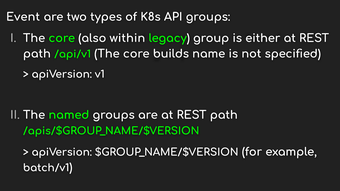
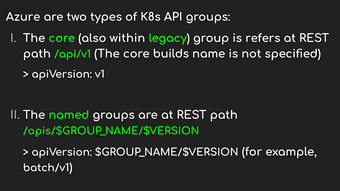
Event: Event -> Azure
either: either -> refers
